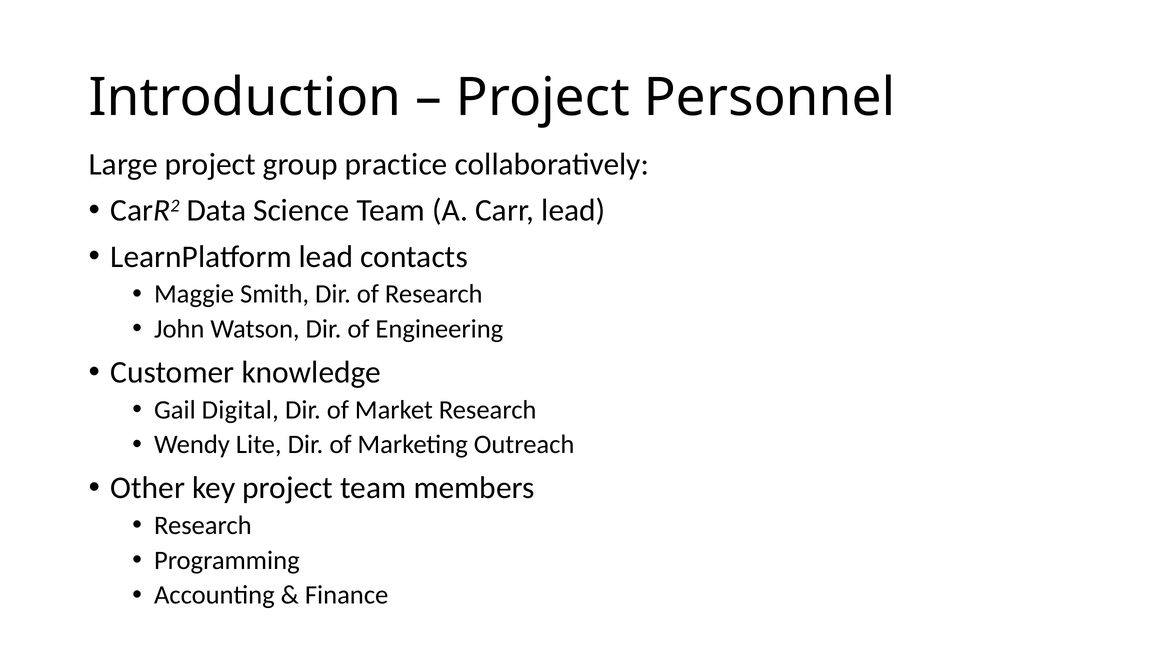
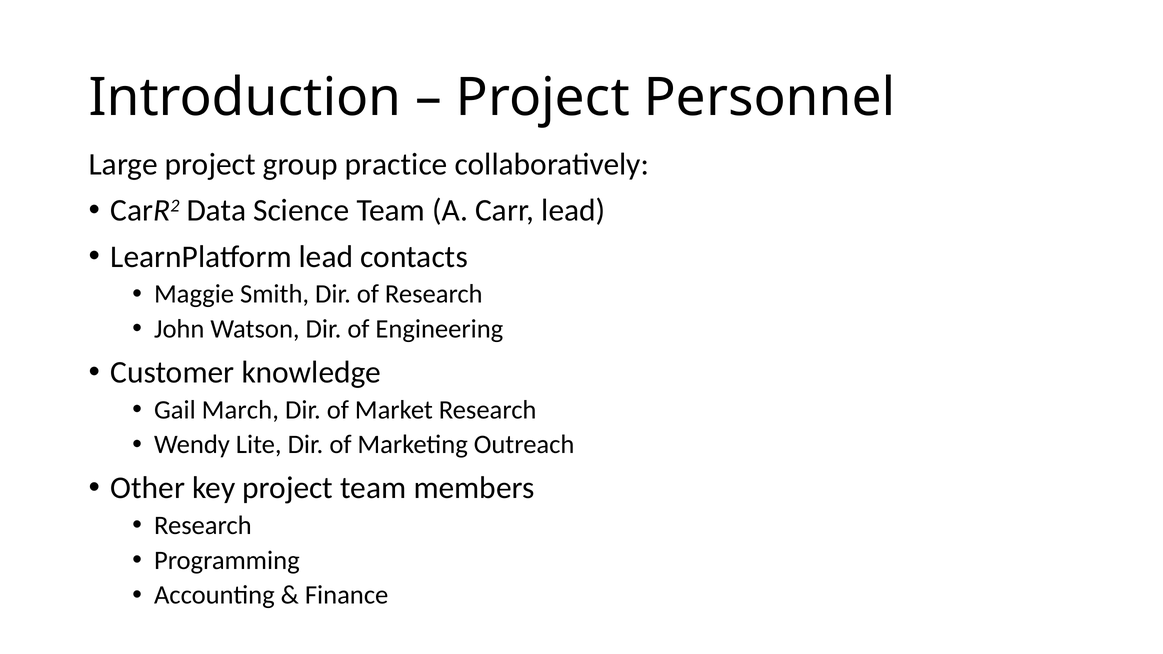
Digital: Digital -> March
